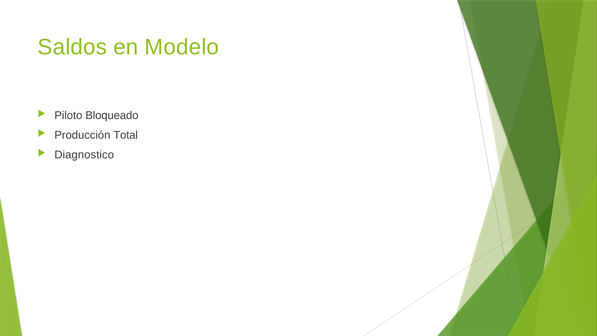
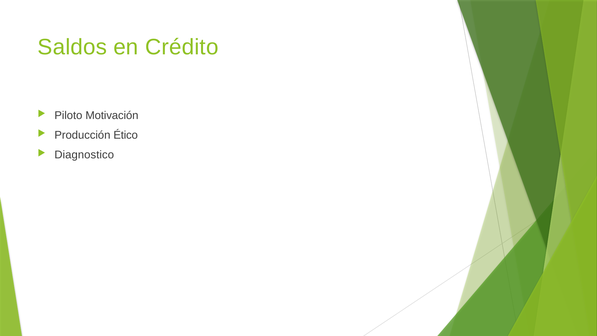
Modelo: Modelo -> Crédito
Bloqueado: Bloqueado -> Motivación
Total: Total -> Ético
